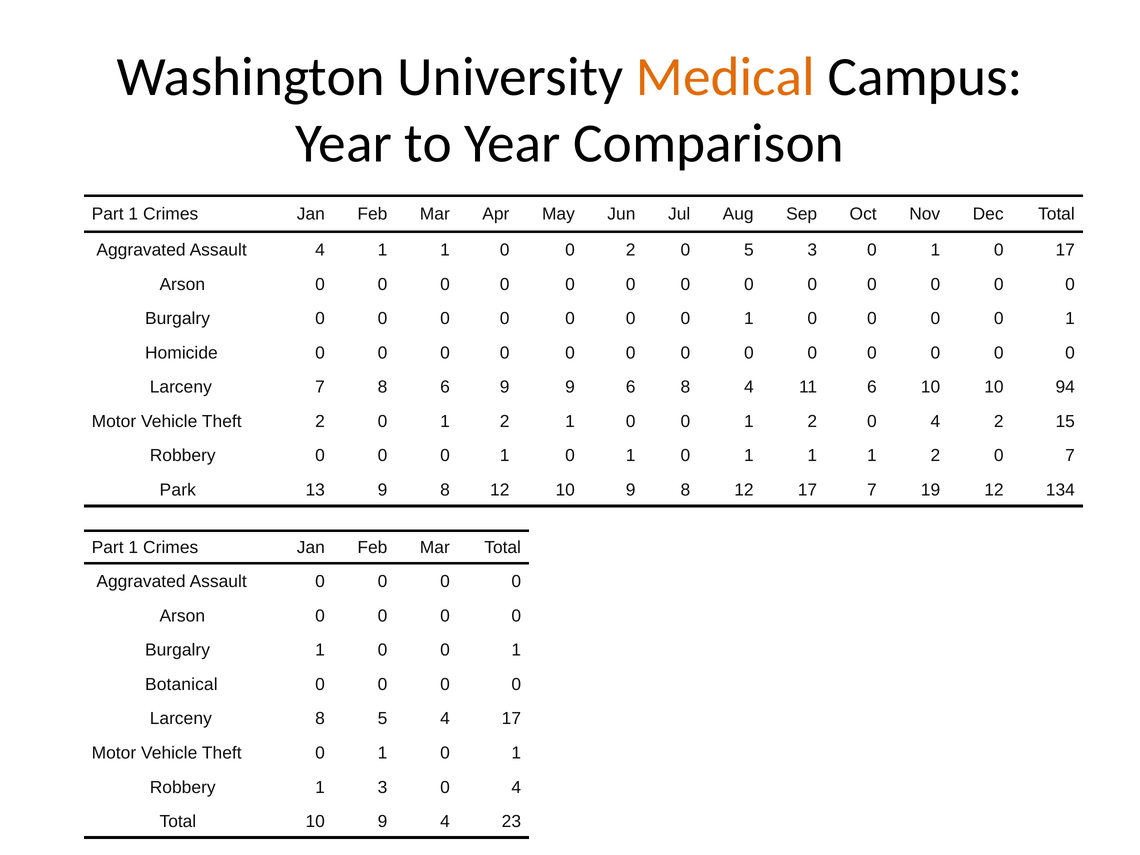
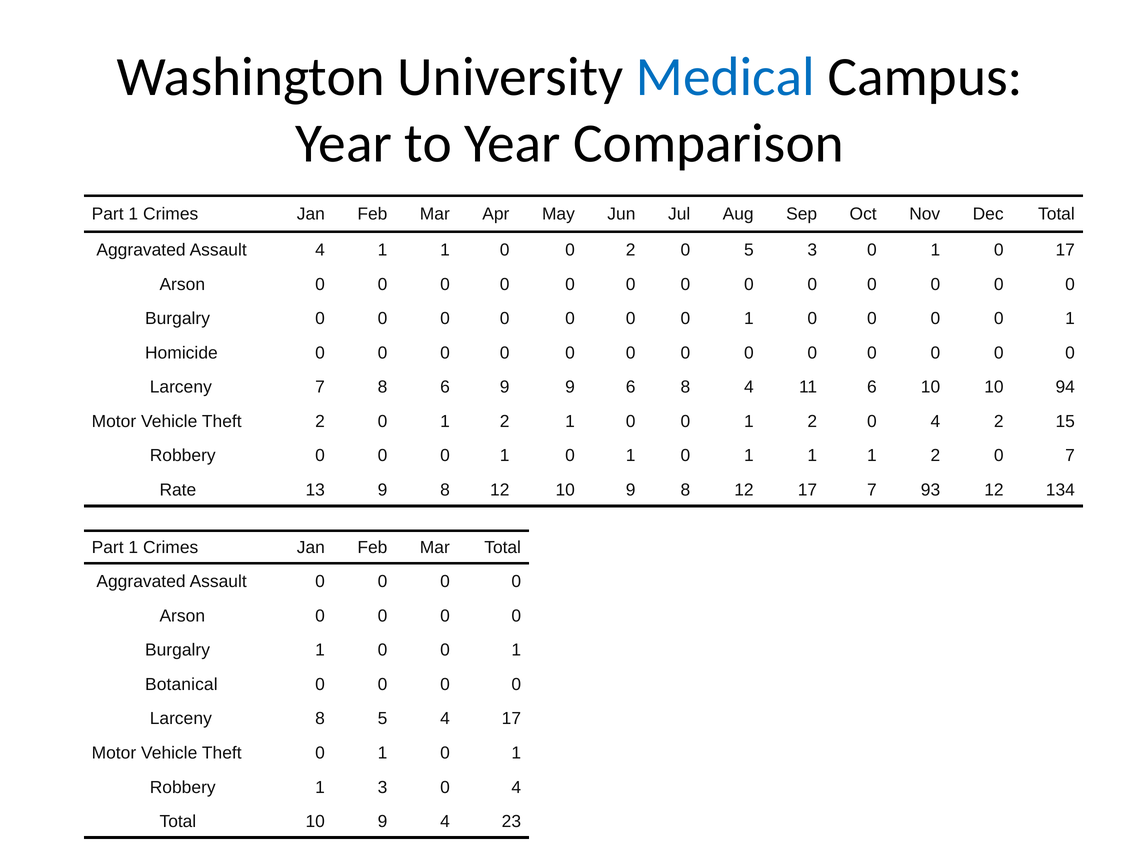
Medical colour: orange -> blue
Park: Park -> Rate
19: 19 -> 93
